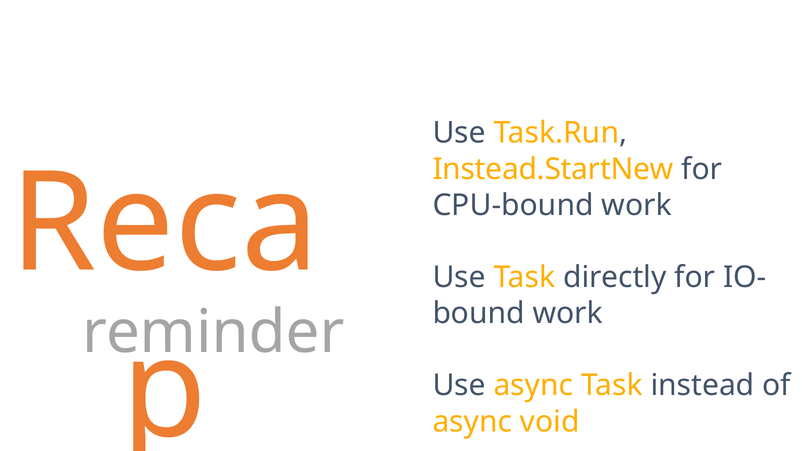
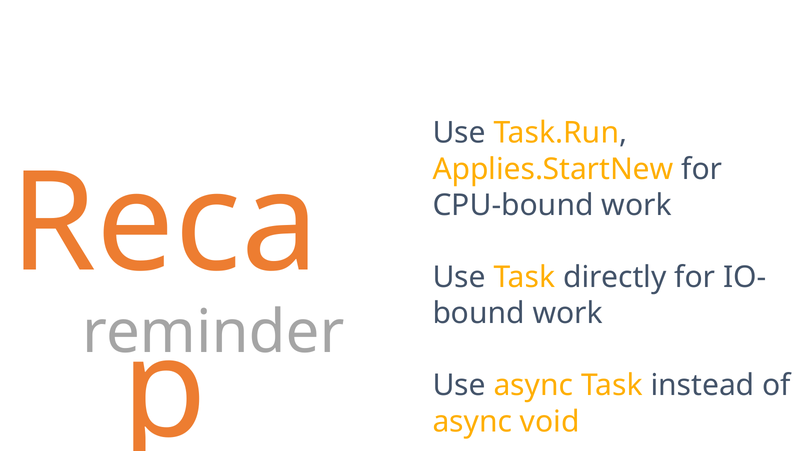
Instead.StartNew: Instead.StartNew -> Applies.StartNew
